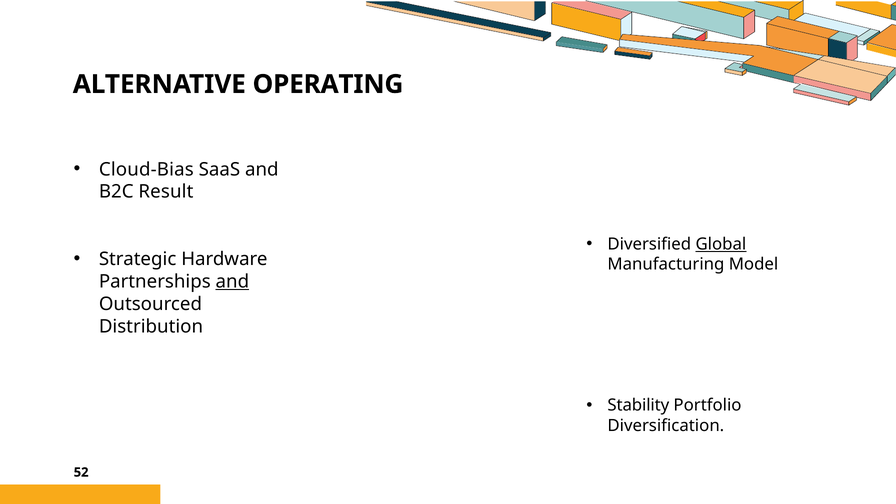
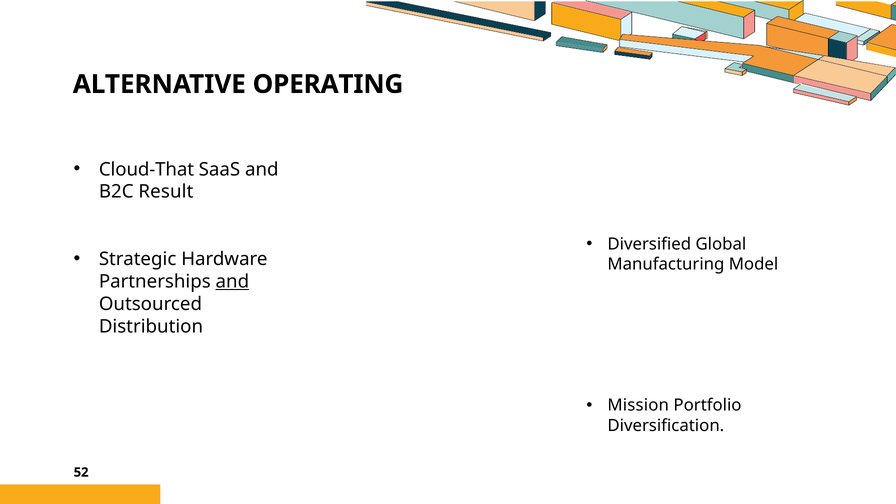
Cloud-Bias: Cloud-Bias -> Cloud-That
Global underline: present -> none
Stability: Stability -> Mission
